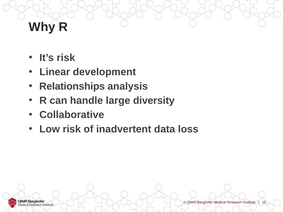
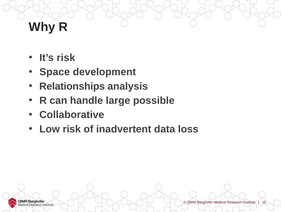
Linear: Linear -> Space
diversity: diversity -> possible
